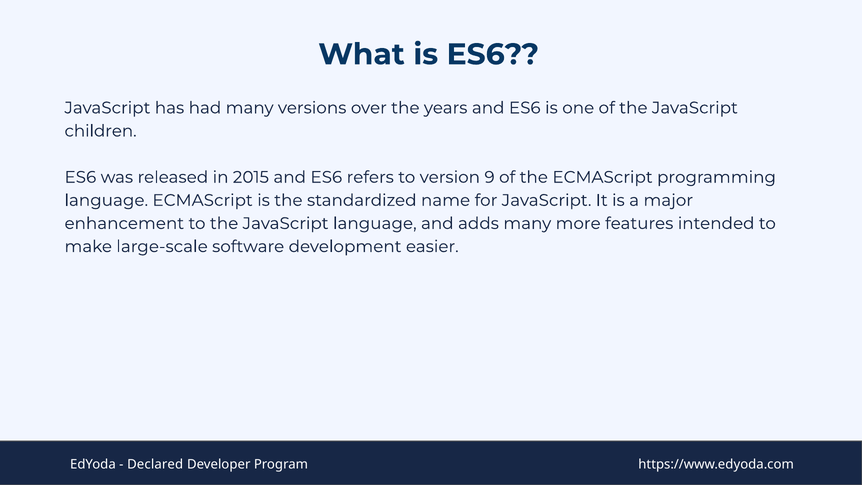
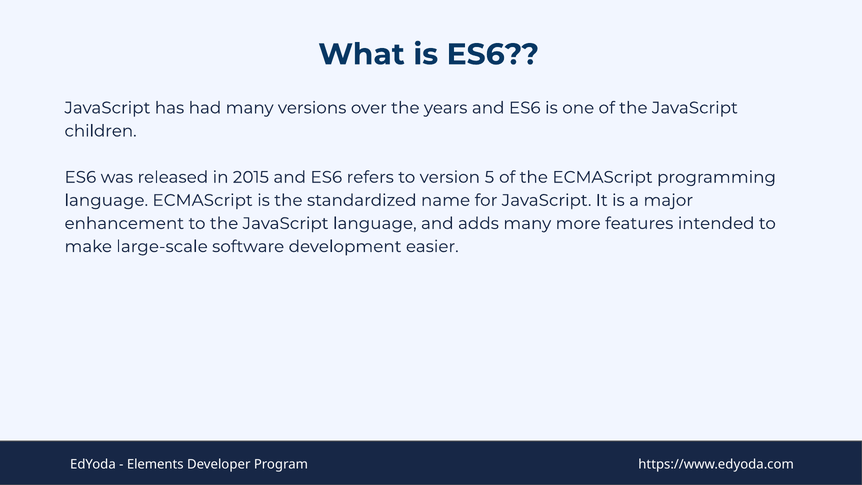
9: 9 -> 5
Declared: Declared -> Elements
